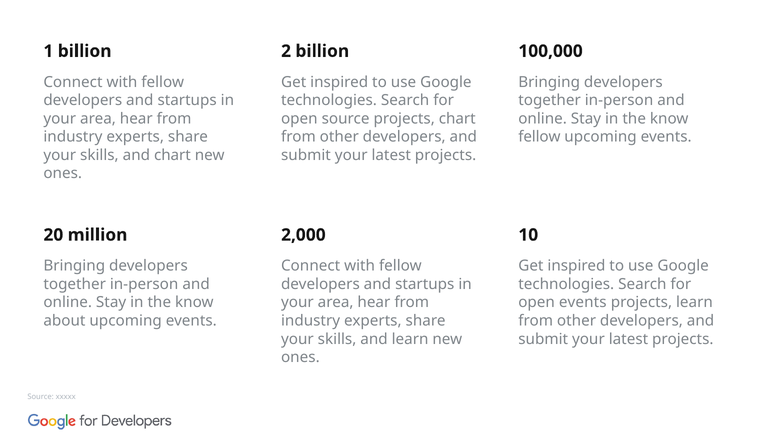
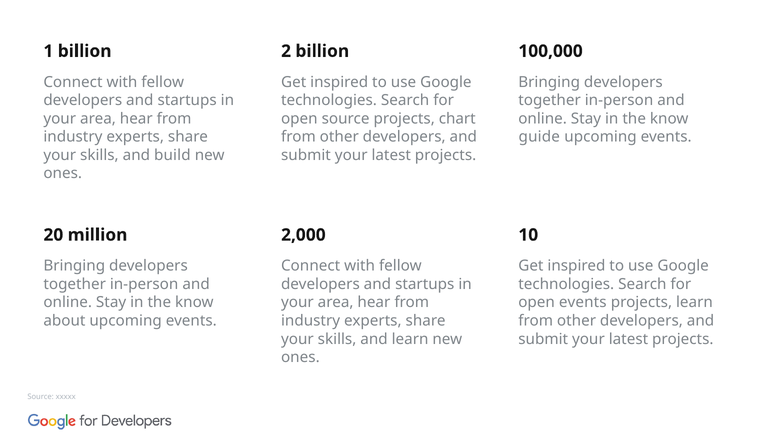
fellow at (539, 137): fellow -> guide
and chart: chart -> build
